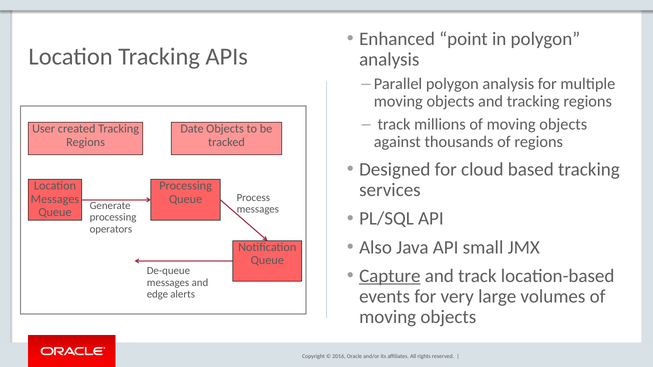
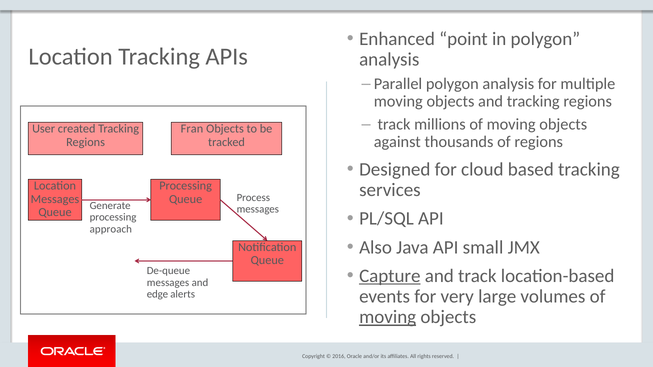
Date: Date -> Fran
operators: operators -> approach
moving at (388, 317) underline: none -> present
